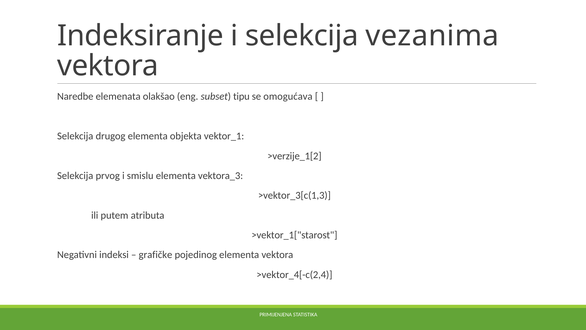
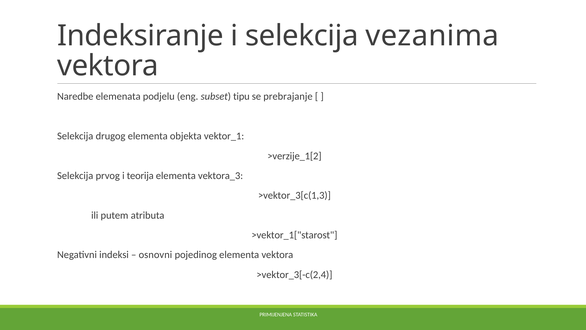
olakšao: olakšao -> podjelu
omogućava: omogućava -> prebrajanje
smislu: smislu -> teorija
grafičke: grafičke -> osnovni
>vektor_4[-c(2,4: >vektor_4[-c(2,4 -> >vektor_3[-c(2,4
